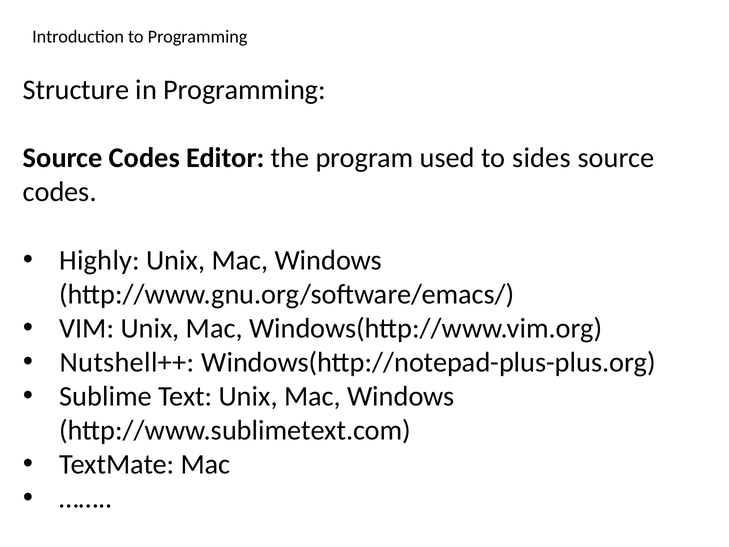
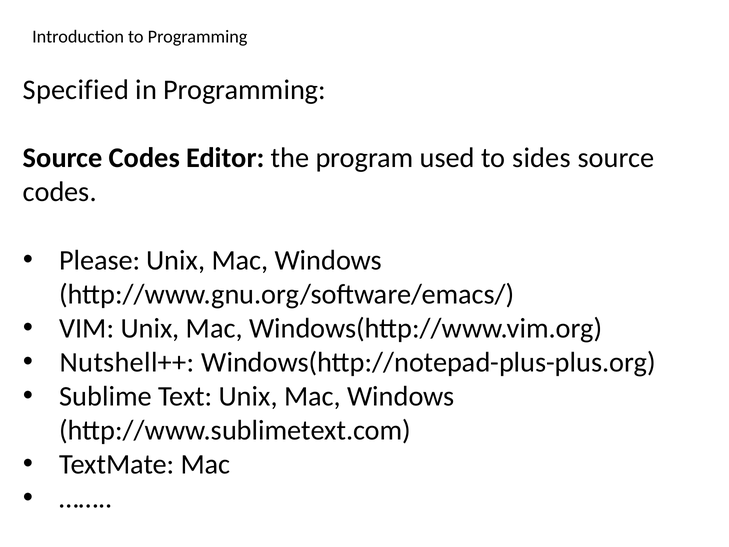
Structure: Structure -> Specified
Highly: Highly -> Please
